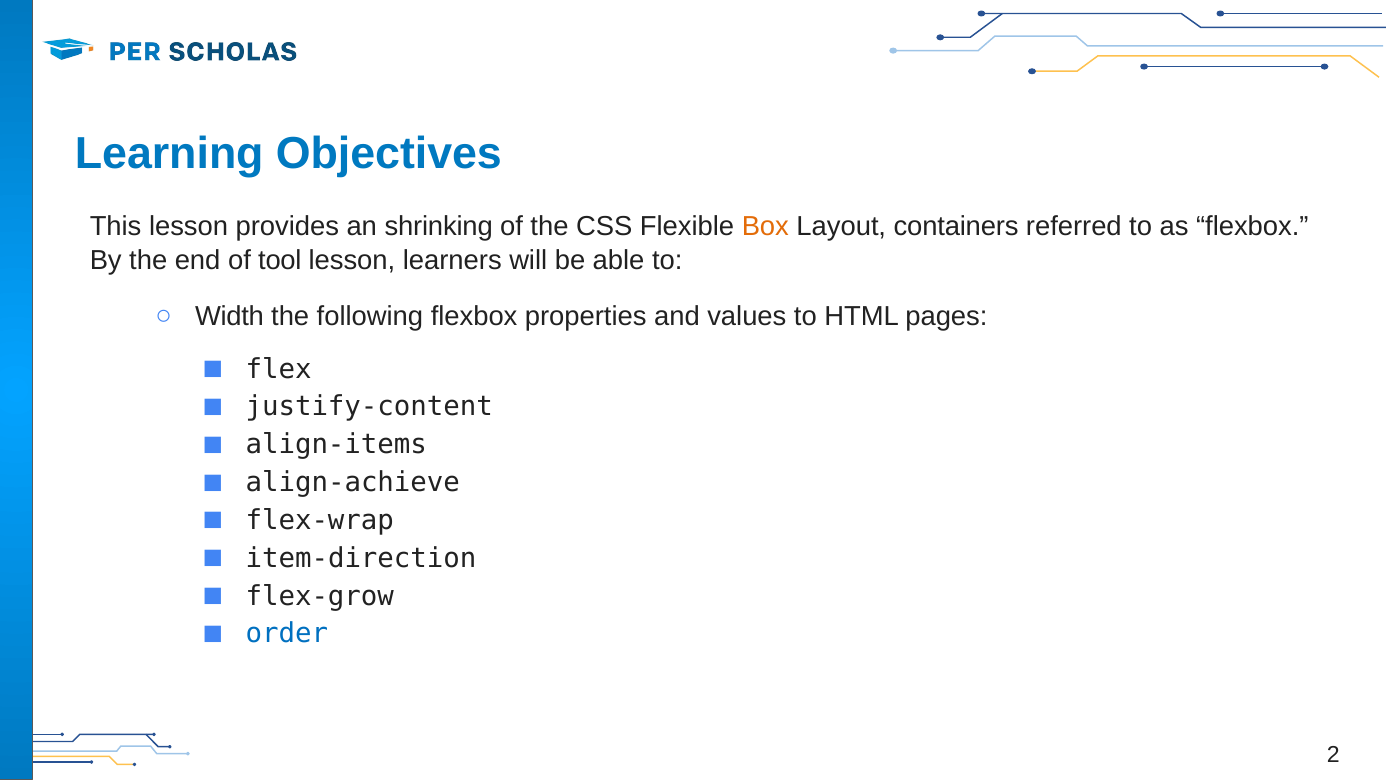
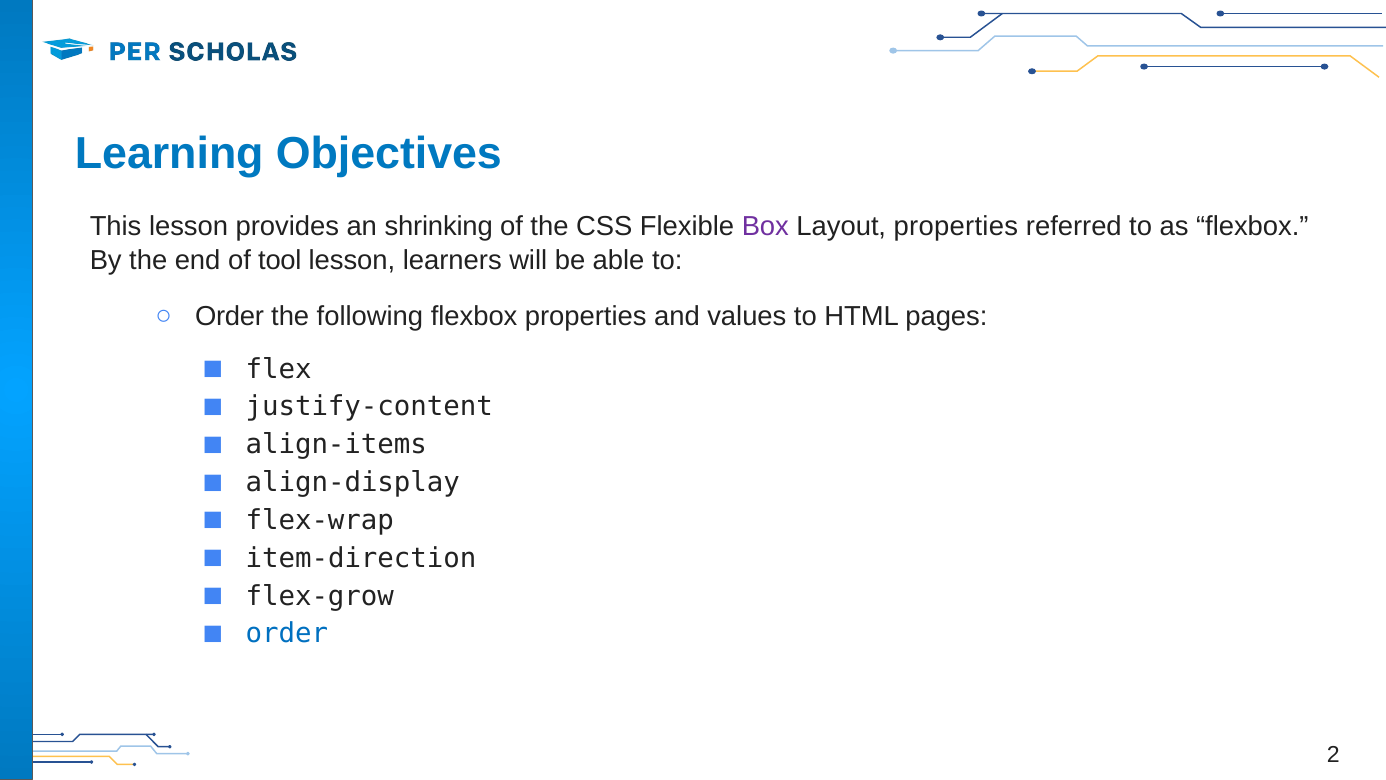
Box colour: orange -> purple
Layout containers: containers -> properties
Width at (230, 317): Width -> Order
align-achieve: align-achieve -> align-display
